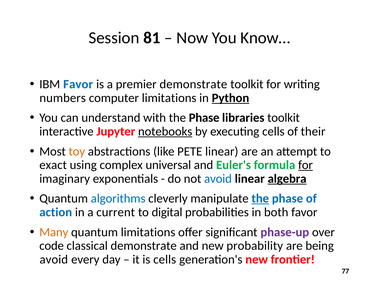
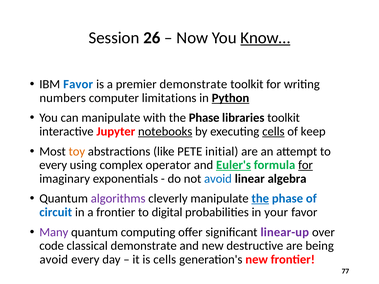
81: 81 -> 26
Know… underline: none -> present
can understand: understand -> manipulate
cells at (273, 132) underline: none -> present
their: their -> keep
PETE linear: linear -> initial
exact at (53, 165): exact -> every
universal: universal -> operator
Euler's underline: none -> present
algebra underline: present -> none
algorithms colour: blue -> purple
action: action -> circuit
a current: current -> frontier
both: both -> your
Many colour: orange -> purple
quantum limitations: limitations -> computing
phase-up: phase-up -> linear-up
probability: probability -> destructive
